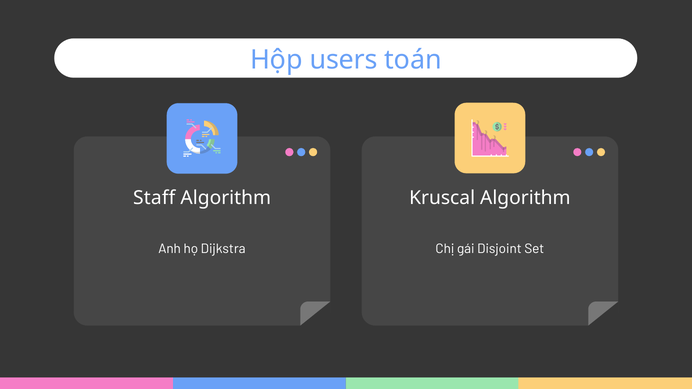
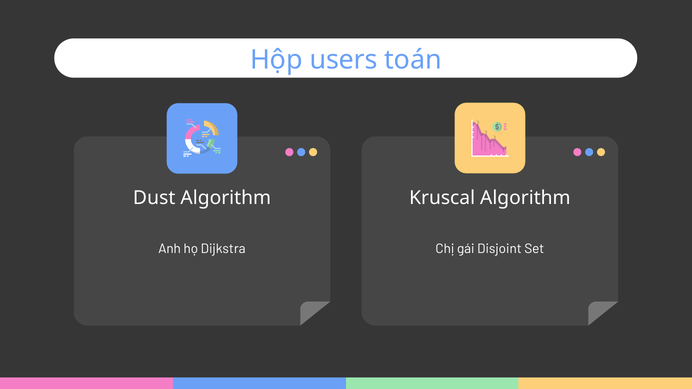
Staff: Staff -> Dust
